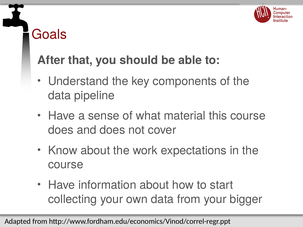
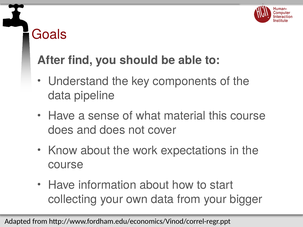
that: that -> find
